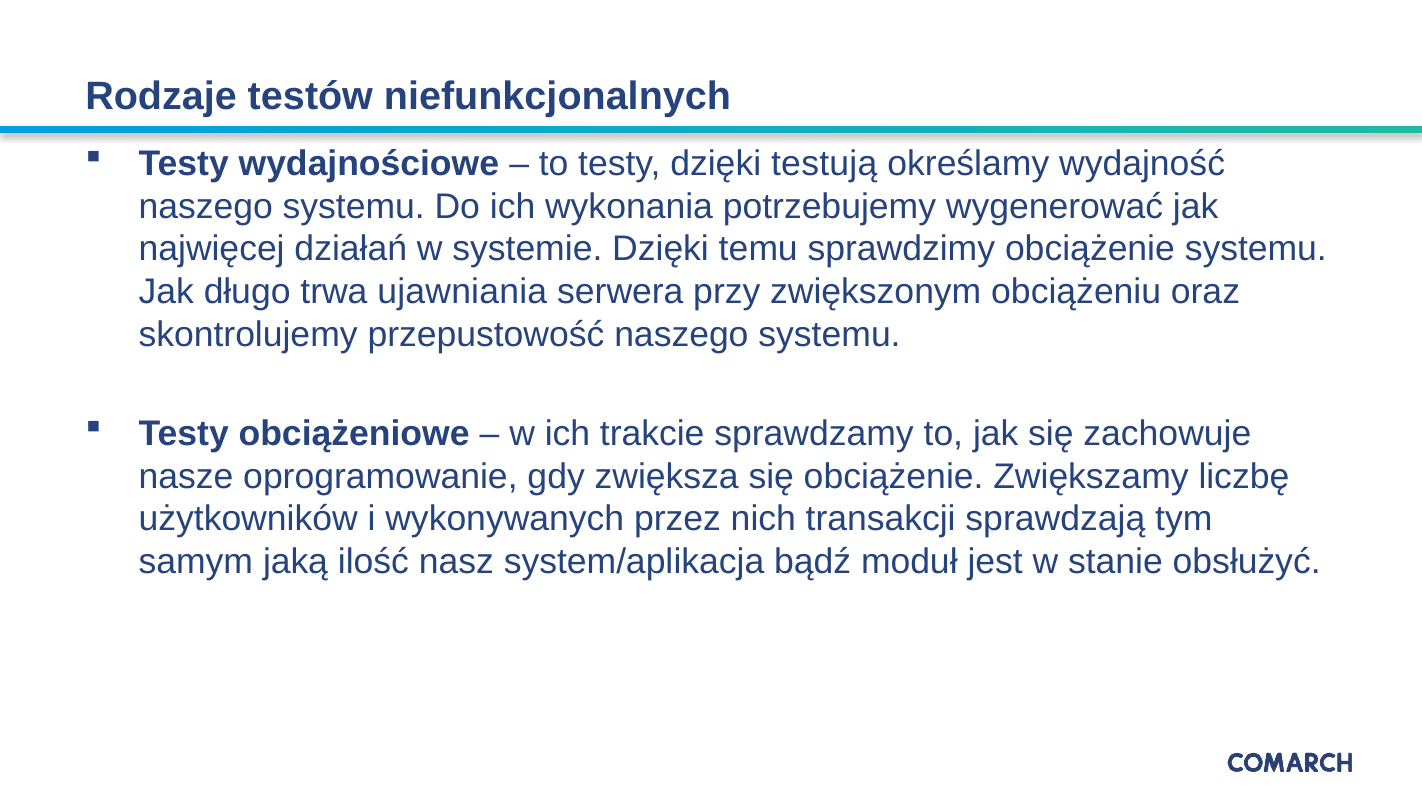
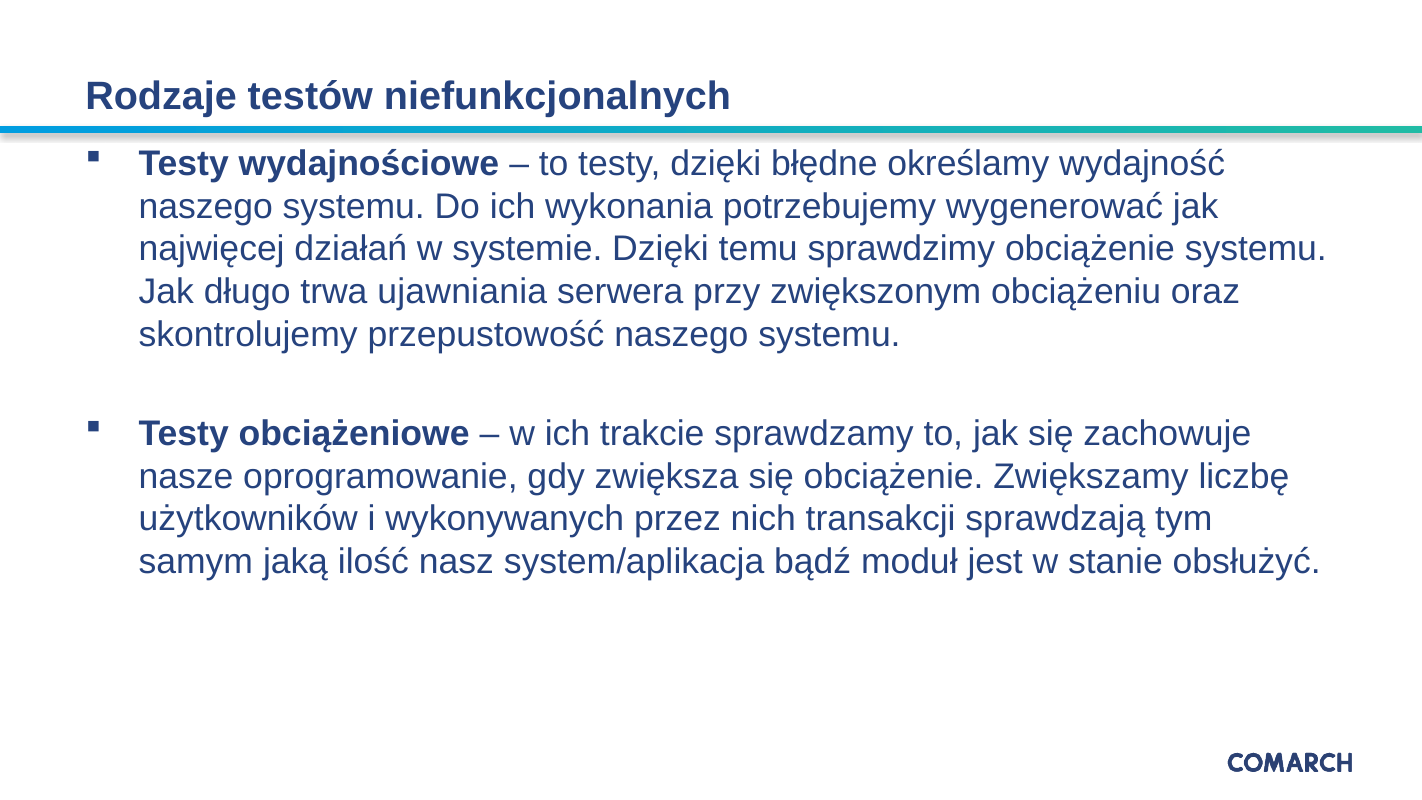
testują: testują -> błędne
